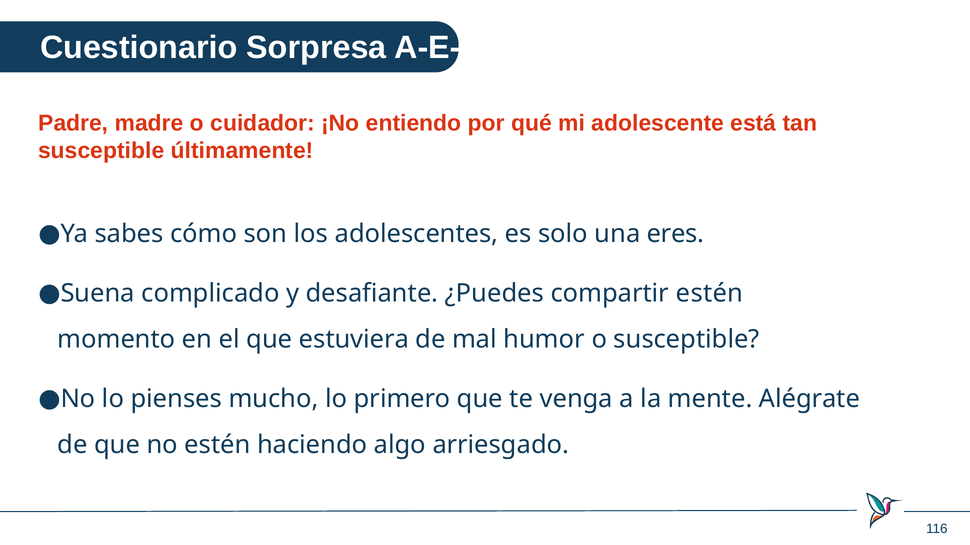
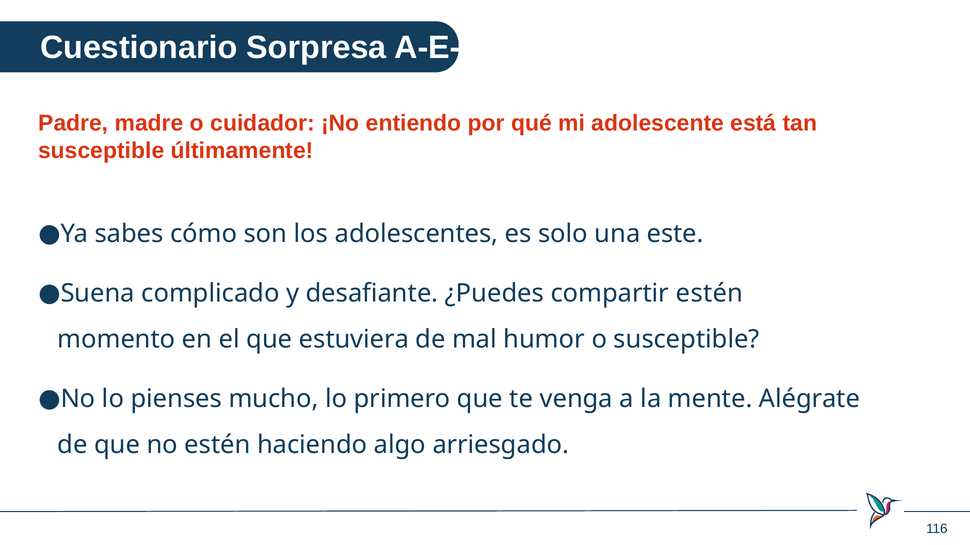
eres: eres -> este
